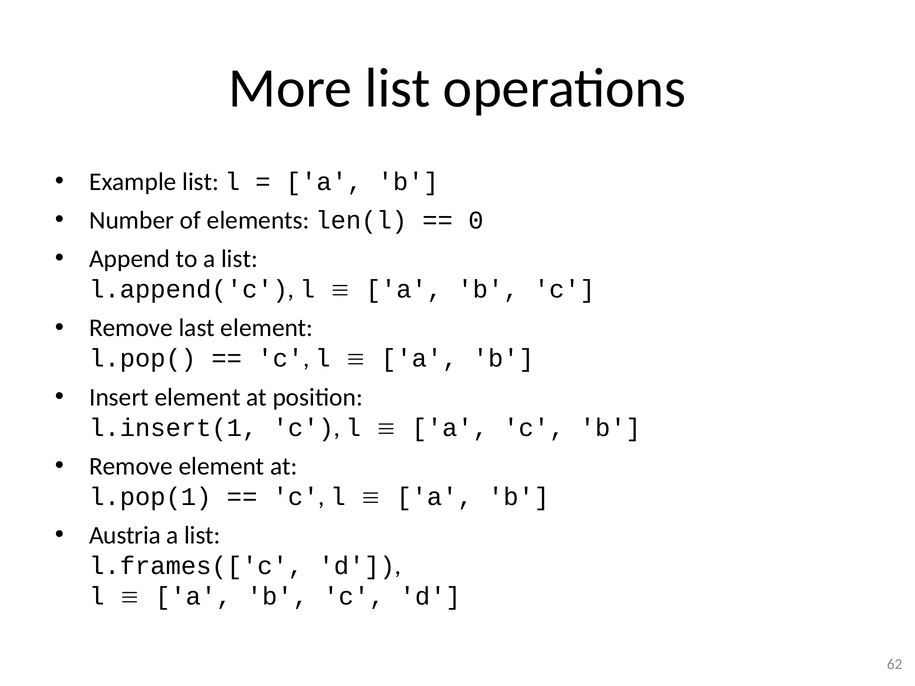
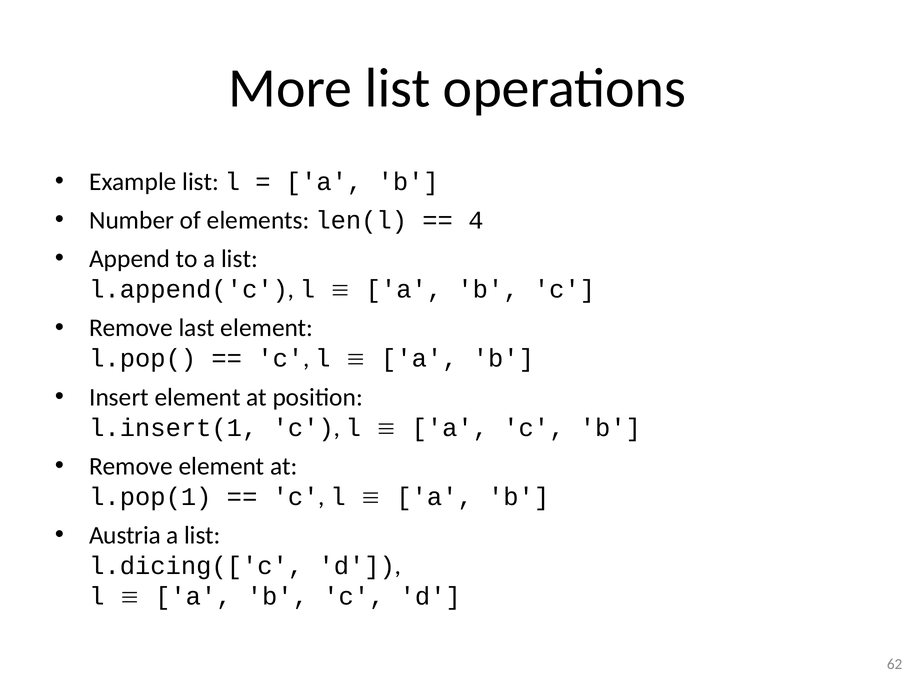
0: 0 -> 4
l.frames(['c: l.frames(['c -> l.dicing(['c
